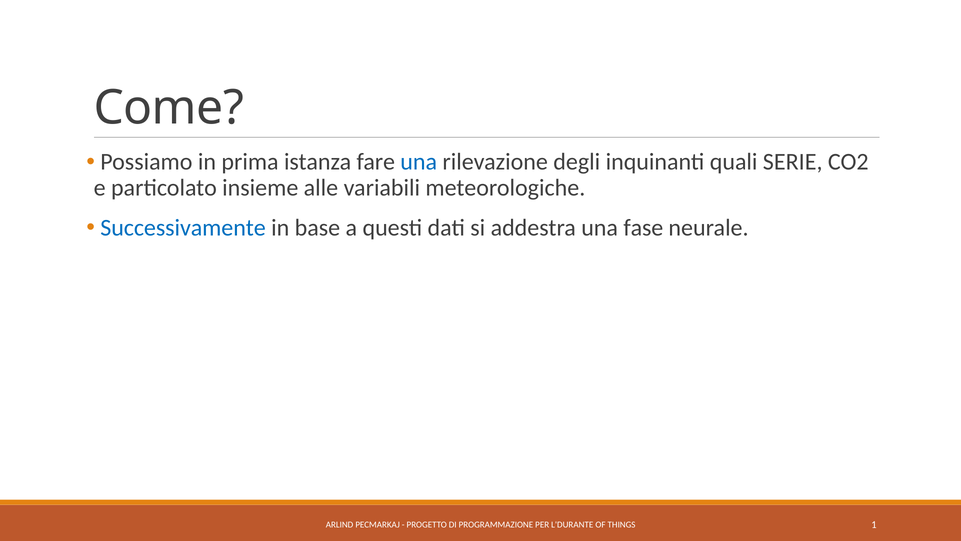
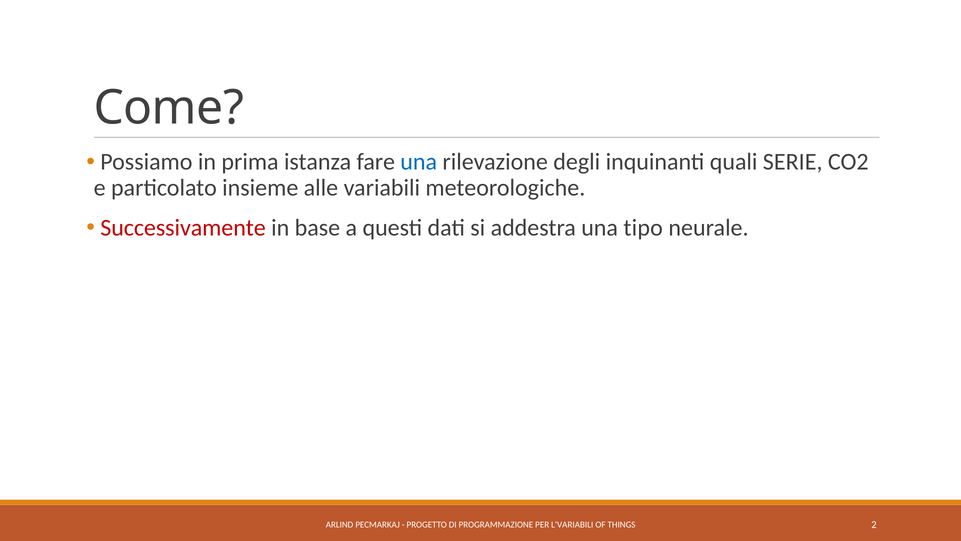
Successivamente colour: blue -> red
fase: fase -> tipo
L'DURANTE: L'DURANTE -> L'VARIABILI
1: 1 -> 2
